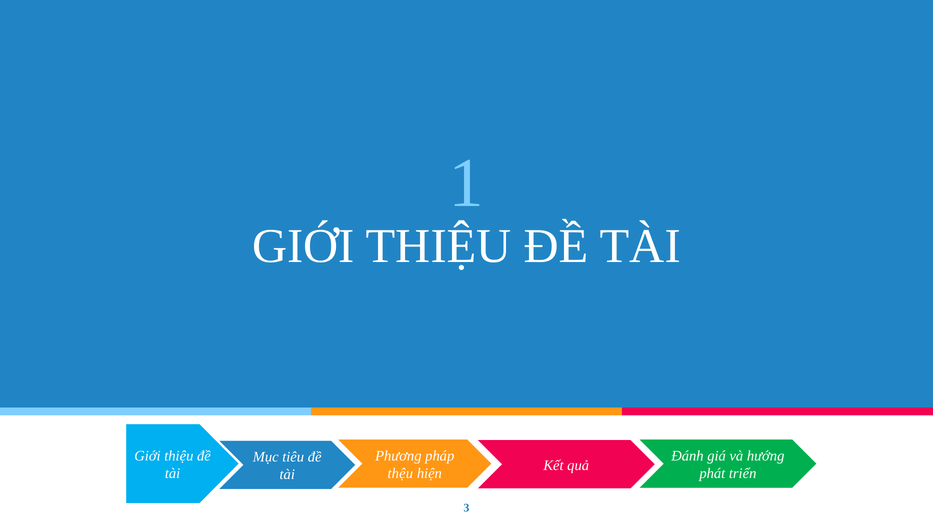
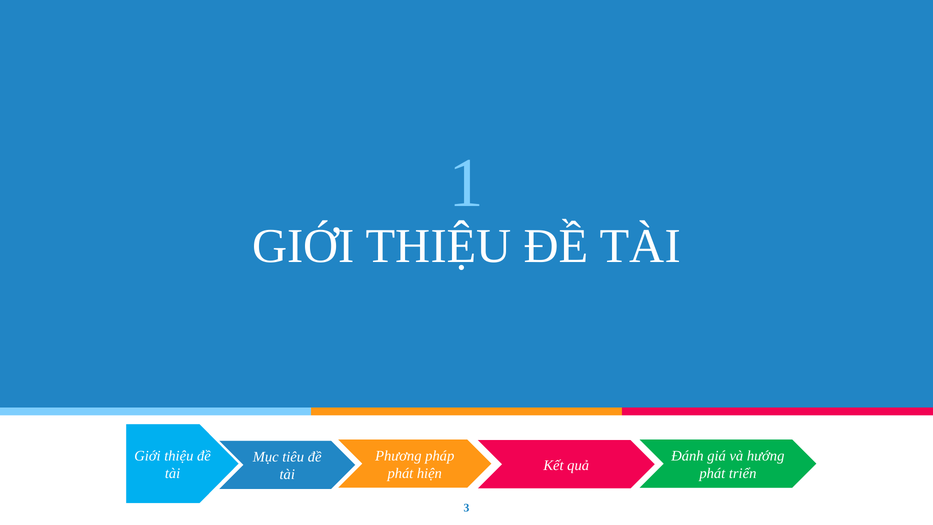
thệu at (400, 473): thệu -> phát
